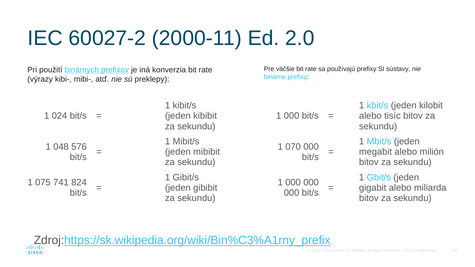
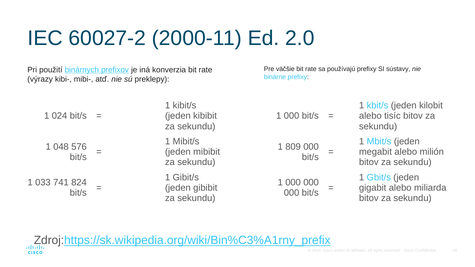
070: 070 -> 809
075: 075 -> 033
